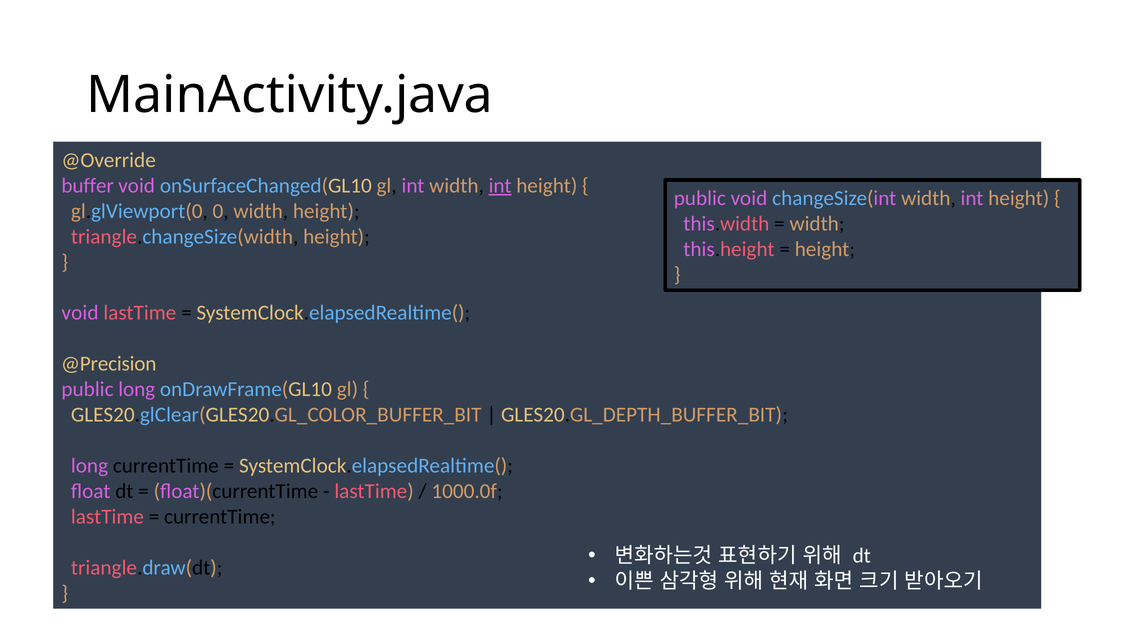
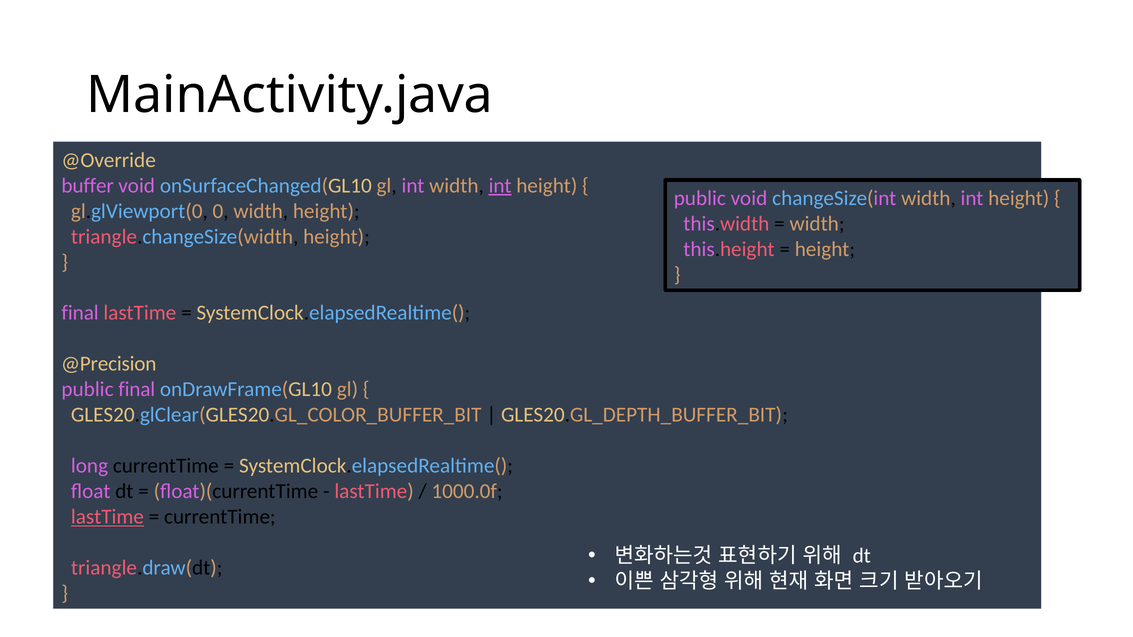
void at (80, 313): void -> final
public long: long -> final
lastTime at (107, 517) underline: none -> present
